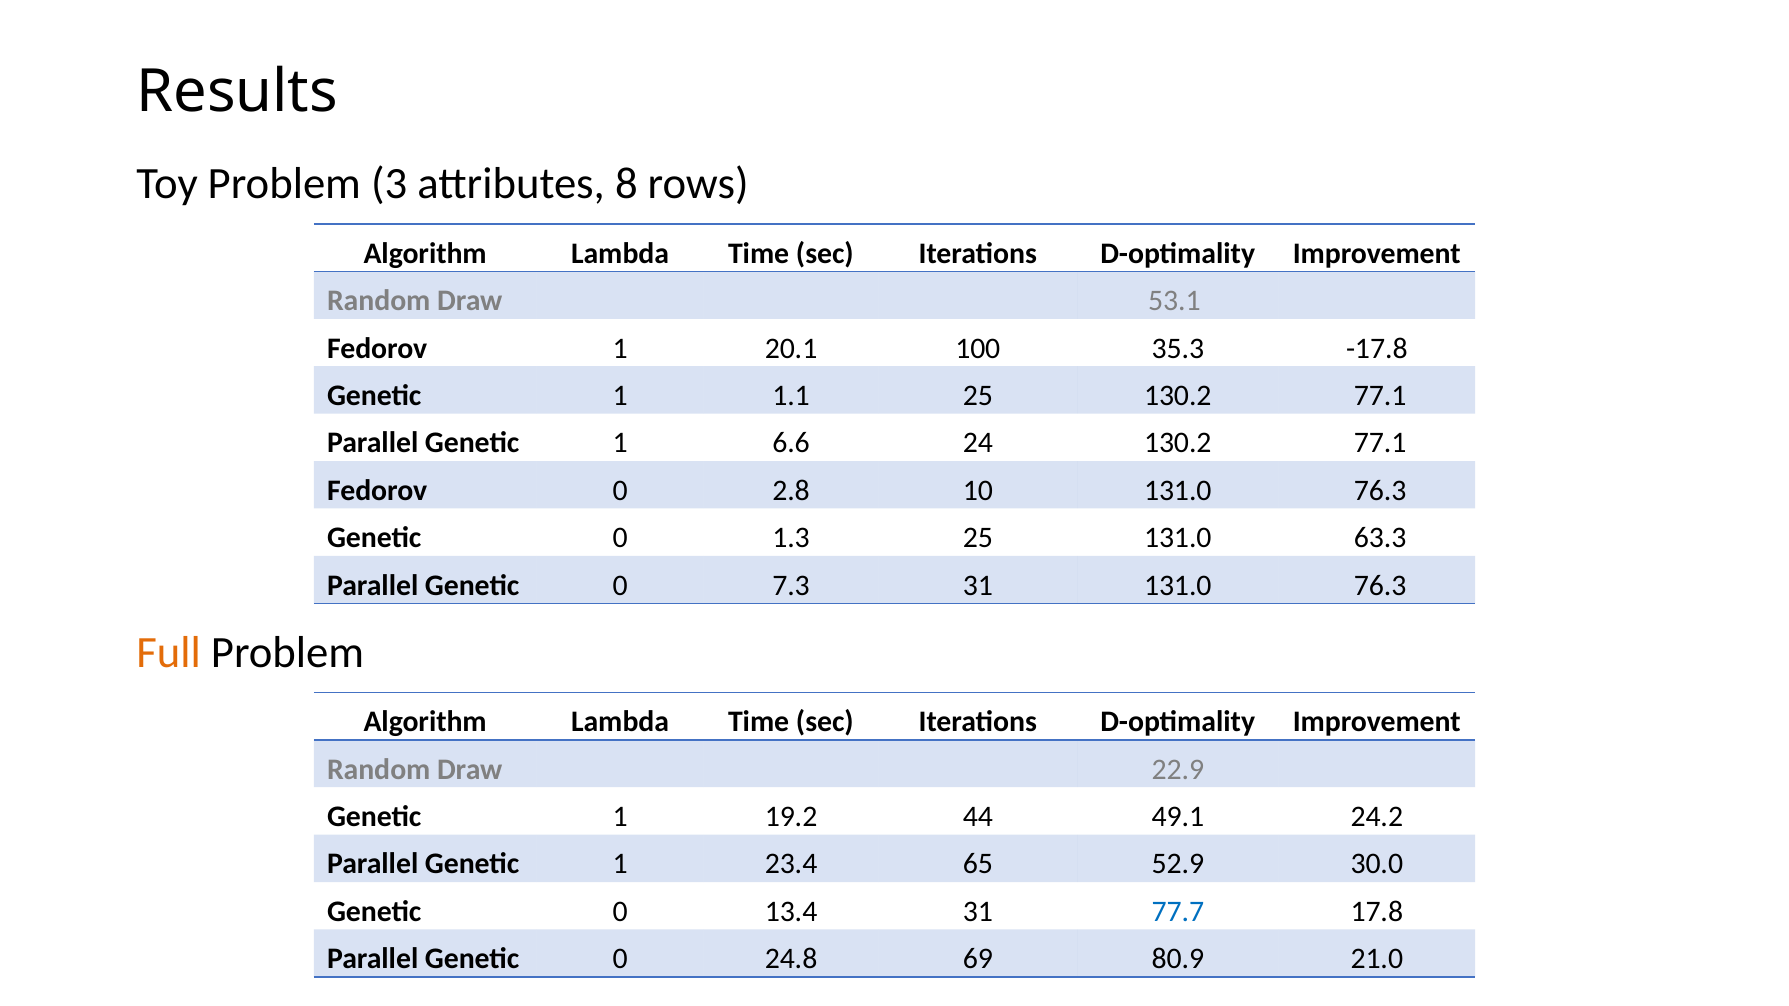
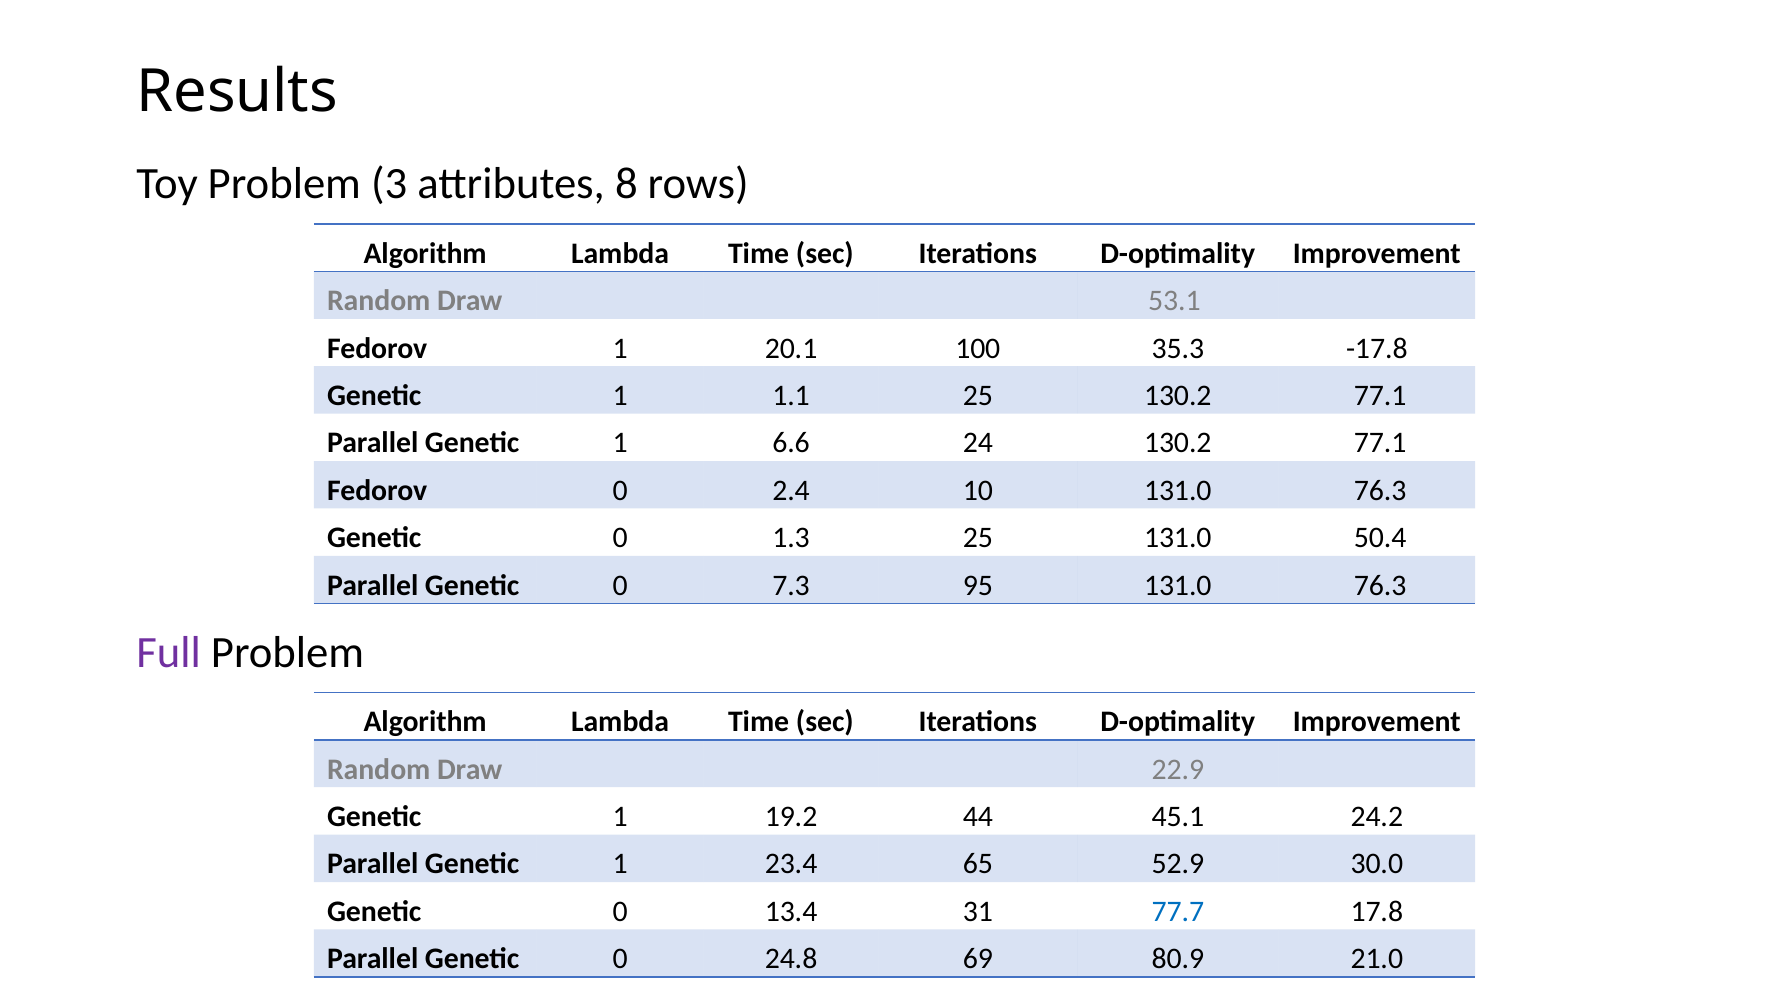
2.8: 2.8 -> 2.4
63.3: 63.3 -> 50.4
7.3 31: 31 -> 95
Full colour: orange -> purple
49.1: 49.1 -> 45.1
